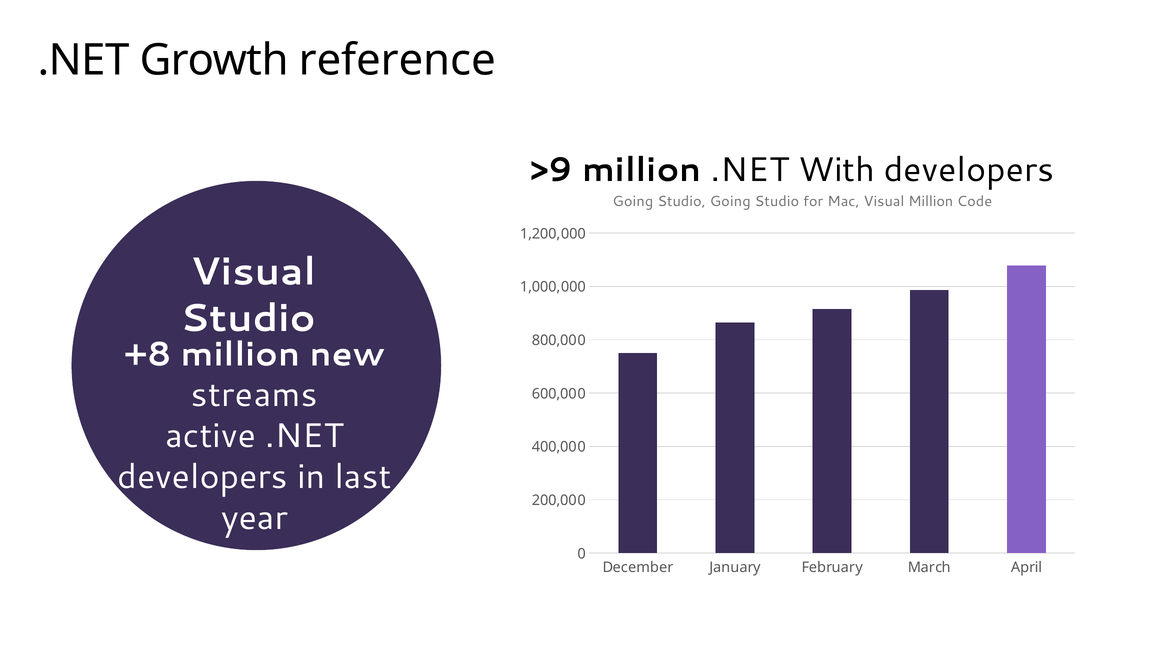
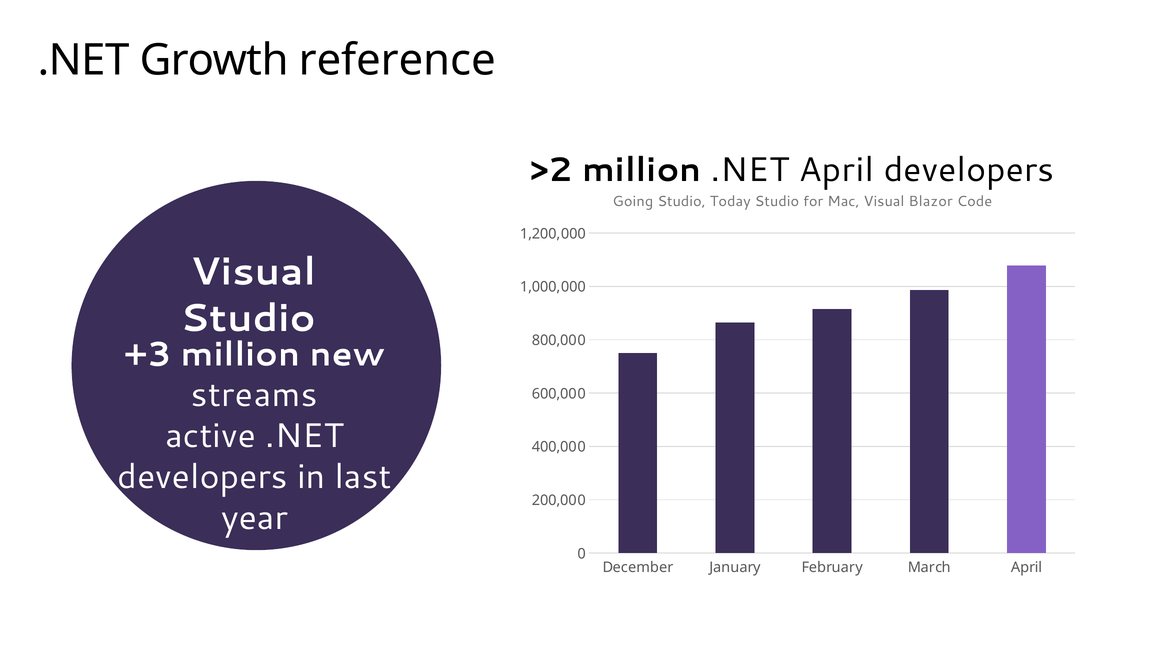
>9: >9 -> >2
.NET With: With -> April
Studio Going: Going -> Today
Visual Million: Million -> Blazor
+8: +8 -> +3
